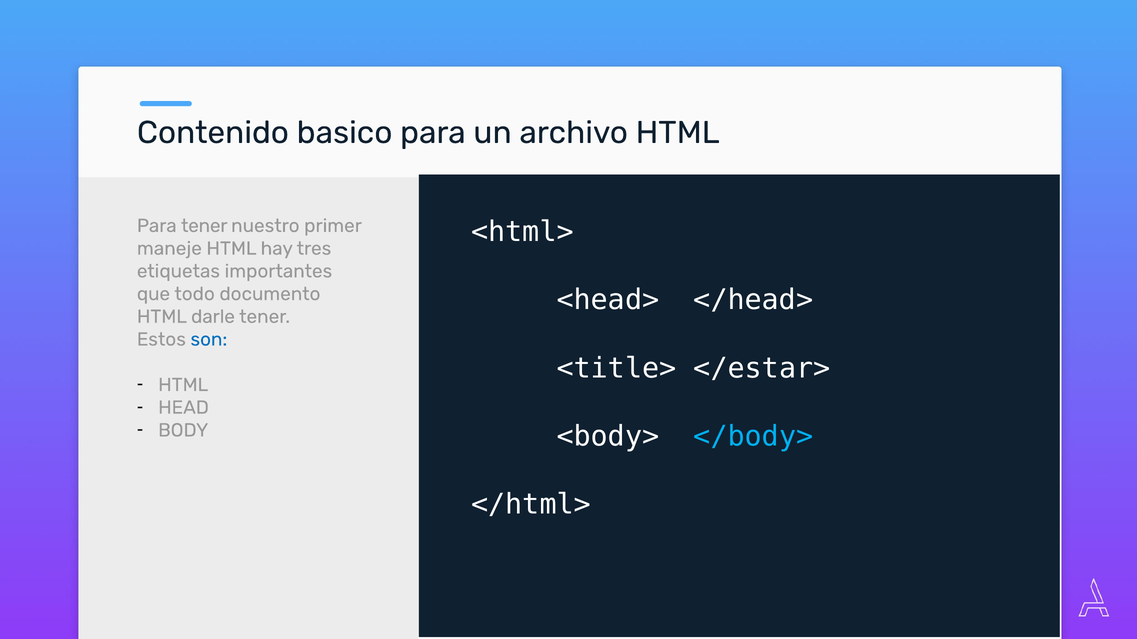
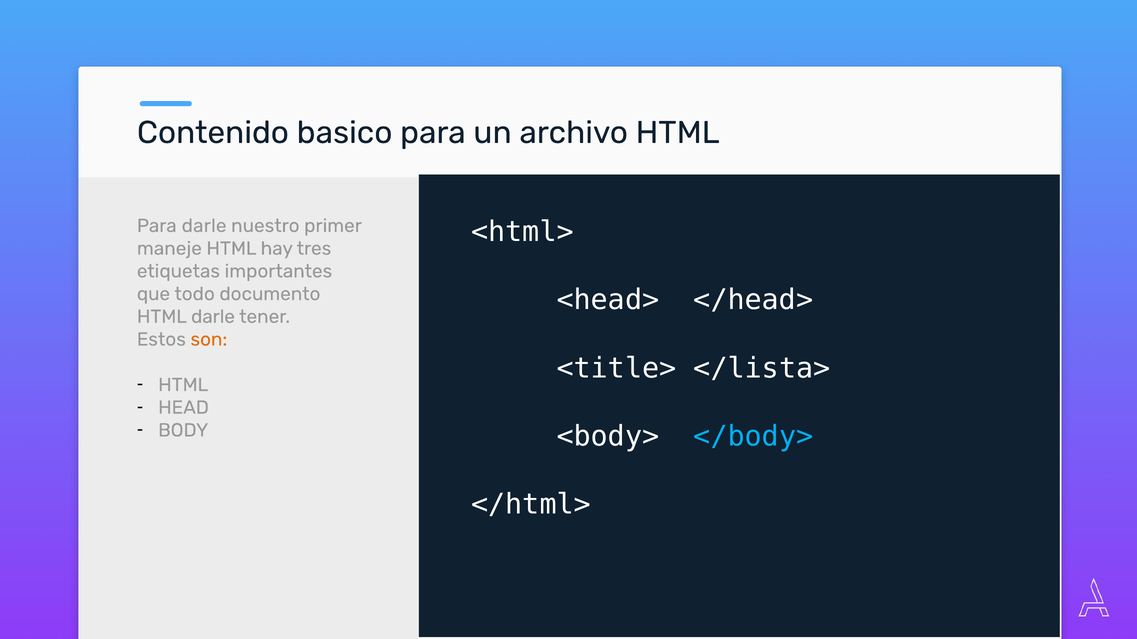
Para tener: tener -> darle
son colour: blue -> orange
</estar>: </estar> -> </lista>
